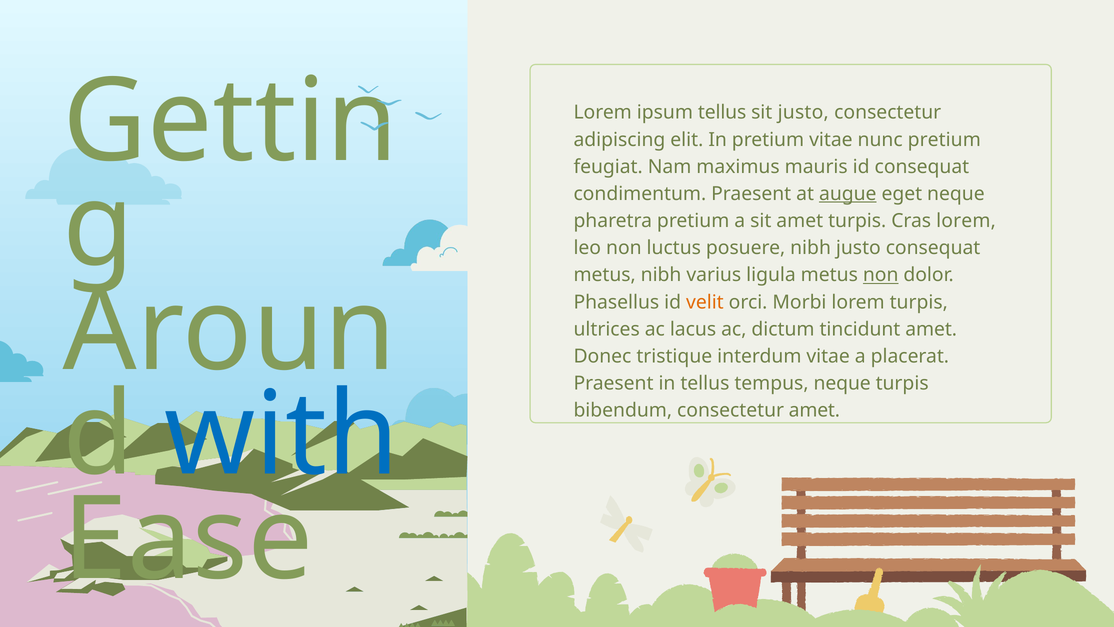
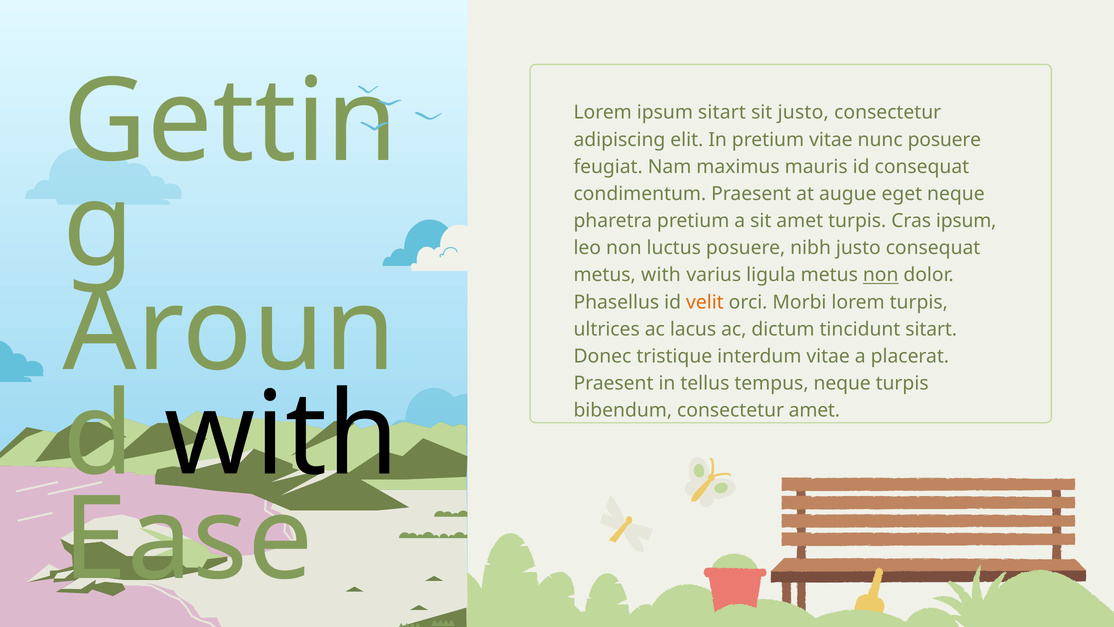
ipsum tellus: tellus -> sitart
nunc pretium: pretium -> posuere
augue underline: present -> none
Cras lorem: lorem -> ipsum
metus nibh: nibh -> with
tincidunt amet: amet -> sitart
with at (281, 435) colour: blue -> black
